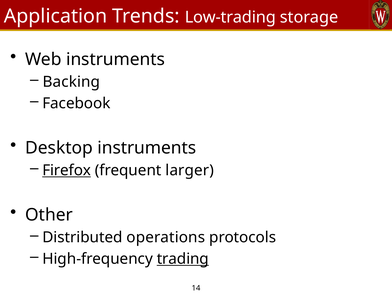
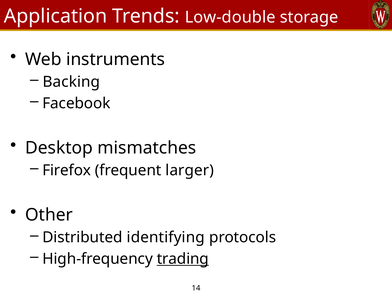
Low-trading: Low-trading -> Low-double
Desktop instruments: instruments -> mismatches
Firefox underline: present -> none
operations: operations -> identifying
